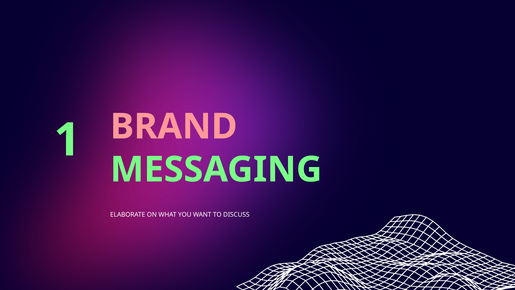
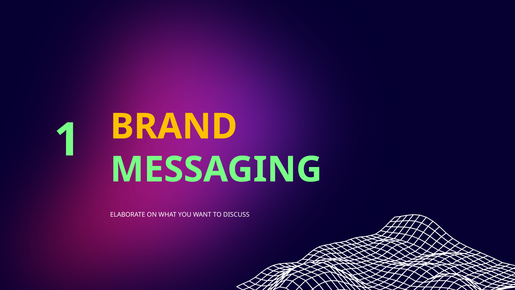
BRAND colour: pink -> yellow
